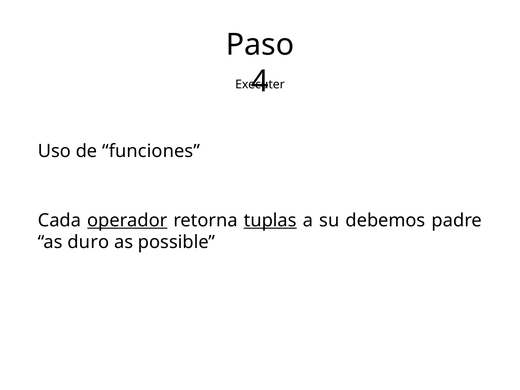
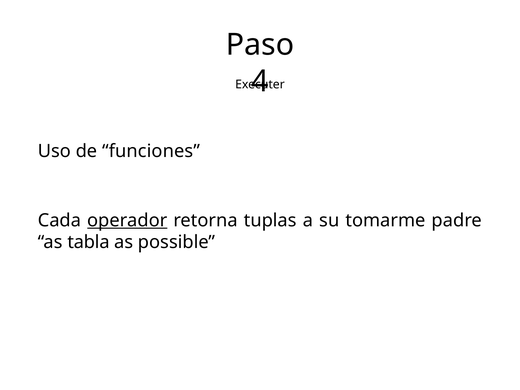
tuplas underline: present -> none
debemos: debemos -> tomarme
duro: duro -> tabla
